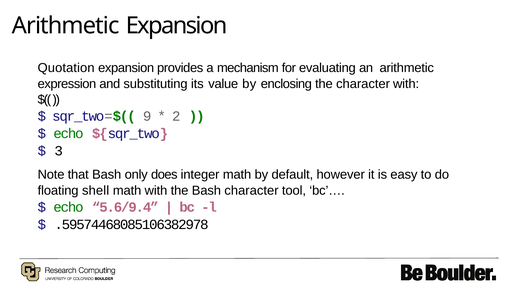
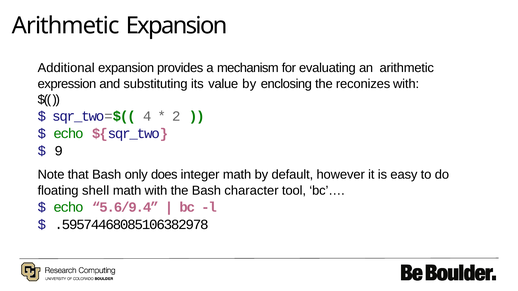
Quotation: Quotation -> Additional
the character: character -> reconizes
9: 9 -> 4
3: 3 -> 9
